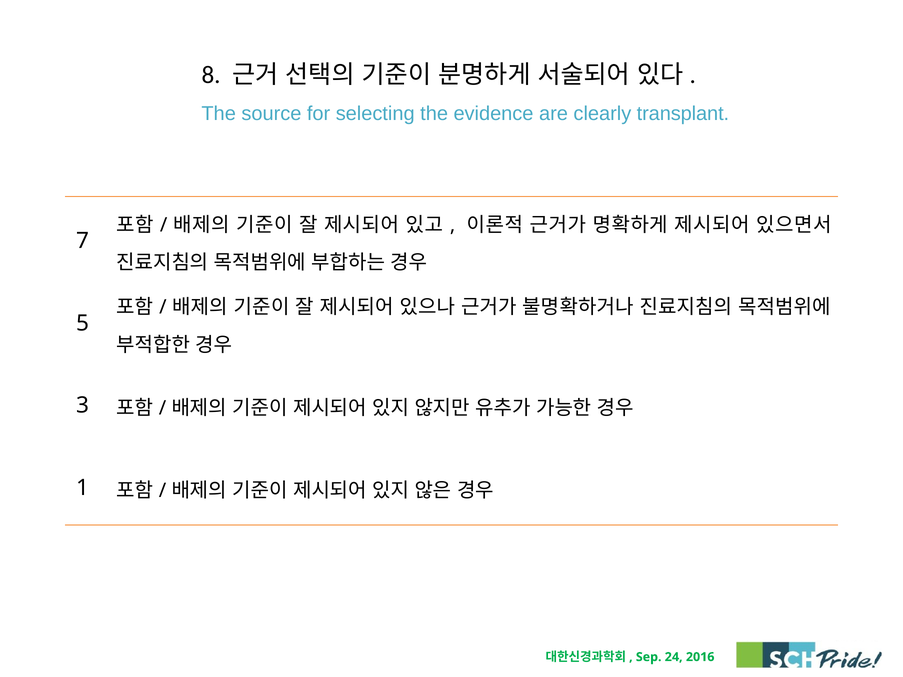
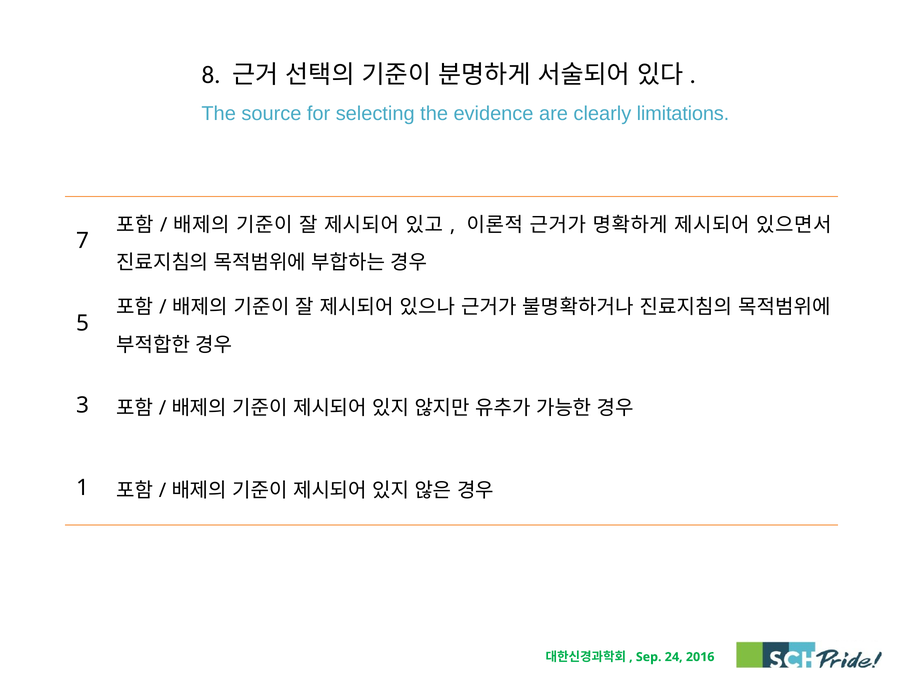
transplant: transplant -> limitations
